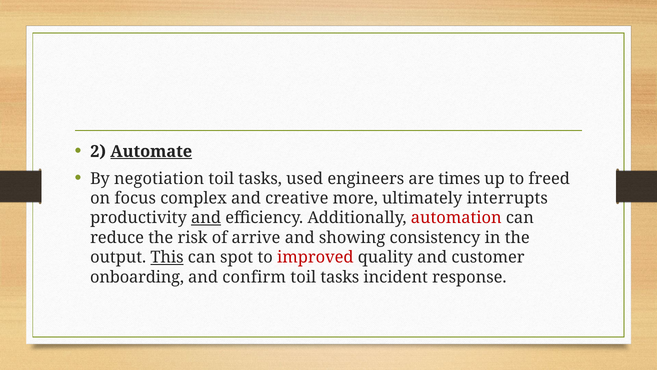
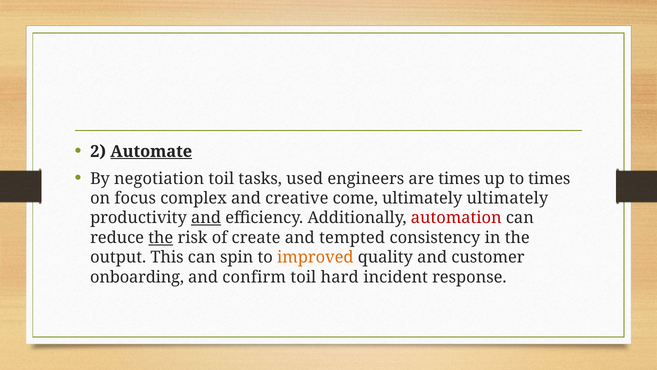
to freed: freed -> times
more: more -> come
ultimately interrupts: interrupts -> ultimately
the at (161, 237) underline: none -> present
arrive: arrive -> create
showing: showing -> tempted
This underline: present -> none
spot: spot -> spin
improved colour: red -> orange
tasks at (340, 277): tasks -> hard
